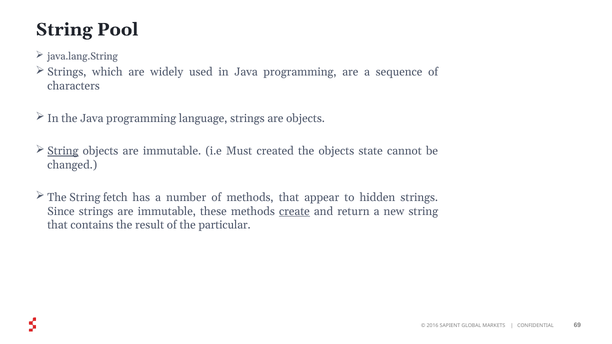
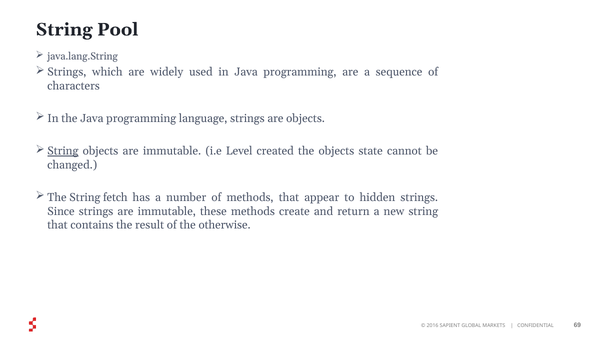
Must: Must -> Level
create underline: present -> none
particular: particular -> otherwise
